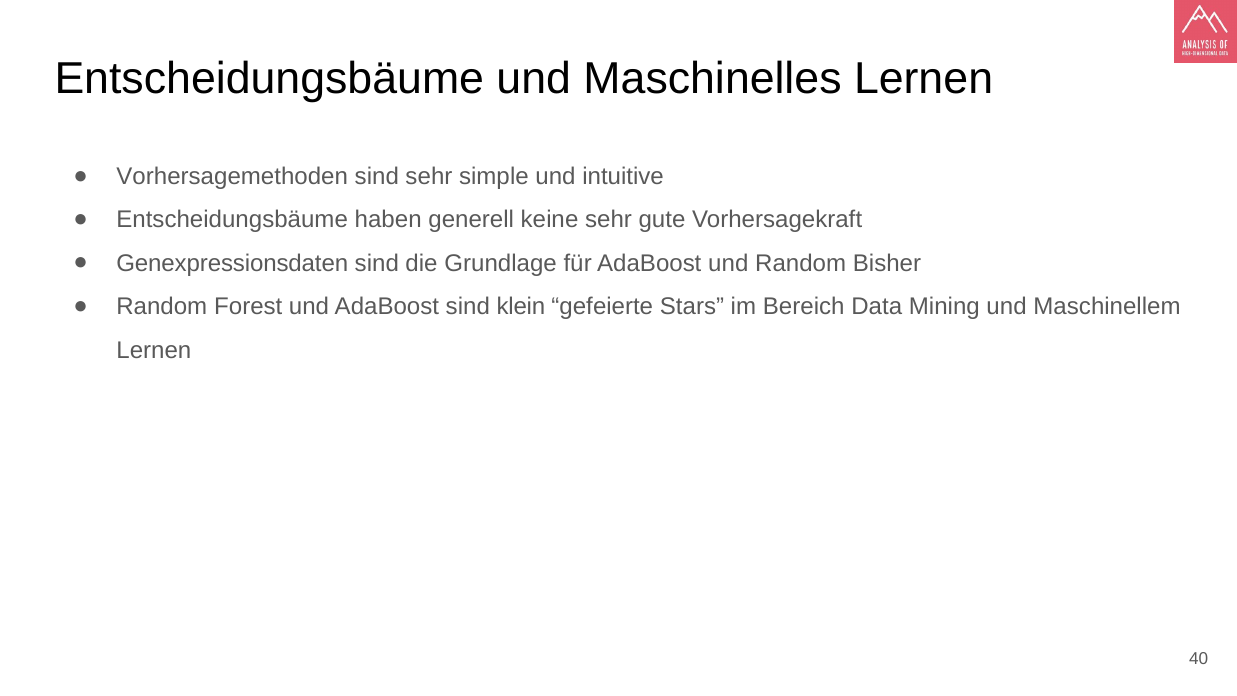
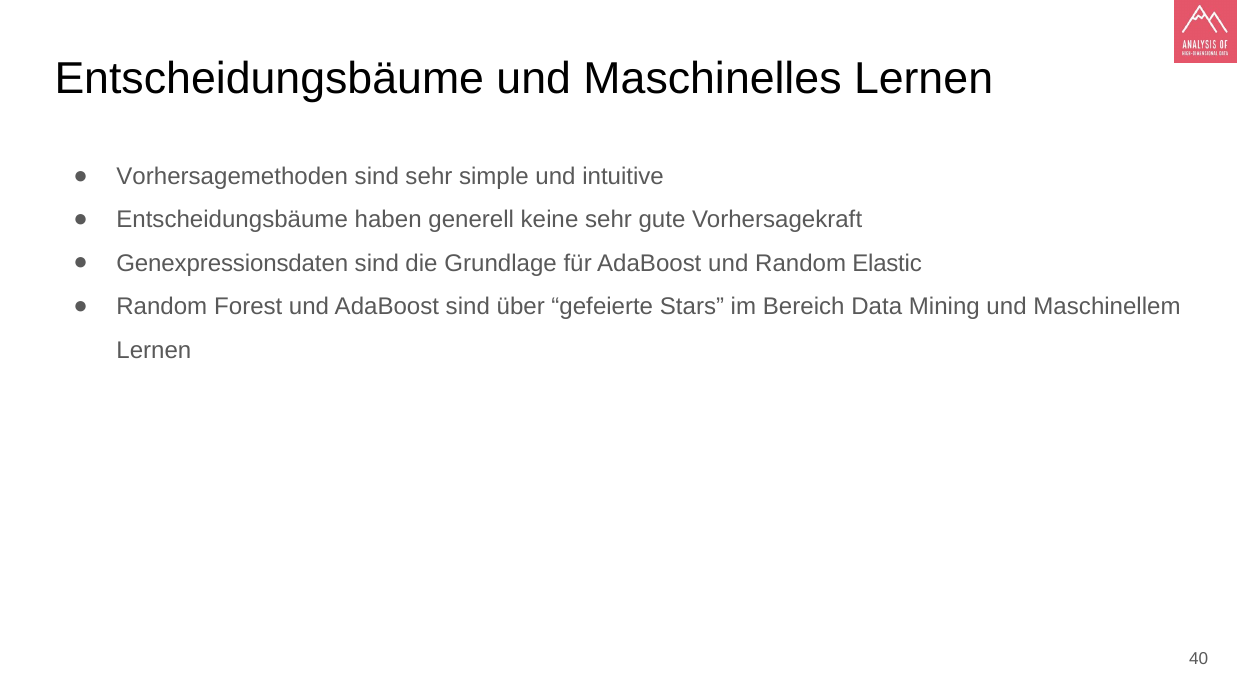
Bisher: Bisher -> Elastic
klein: klein -> über
